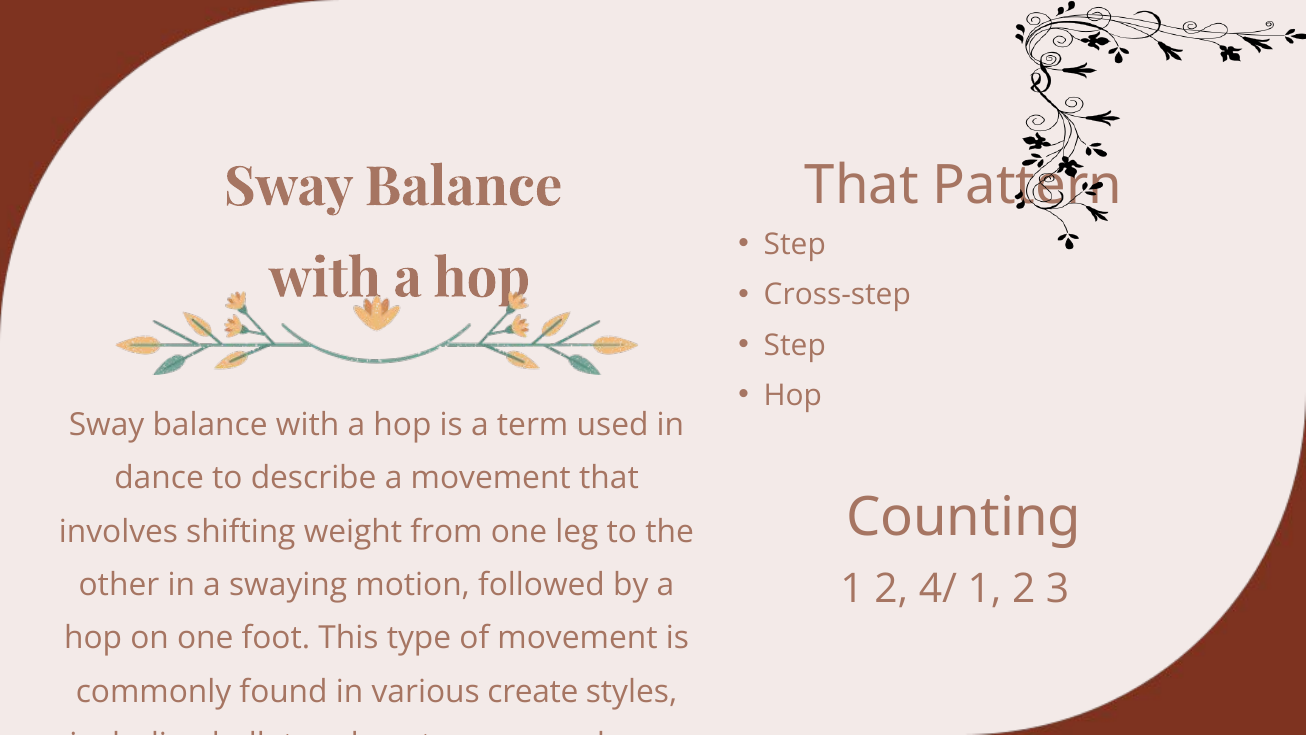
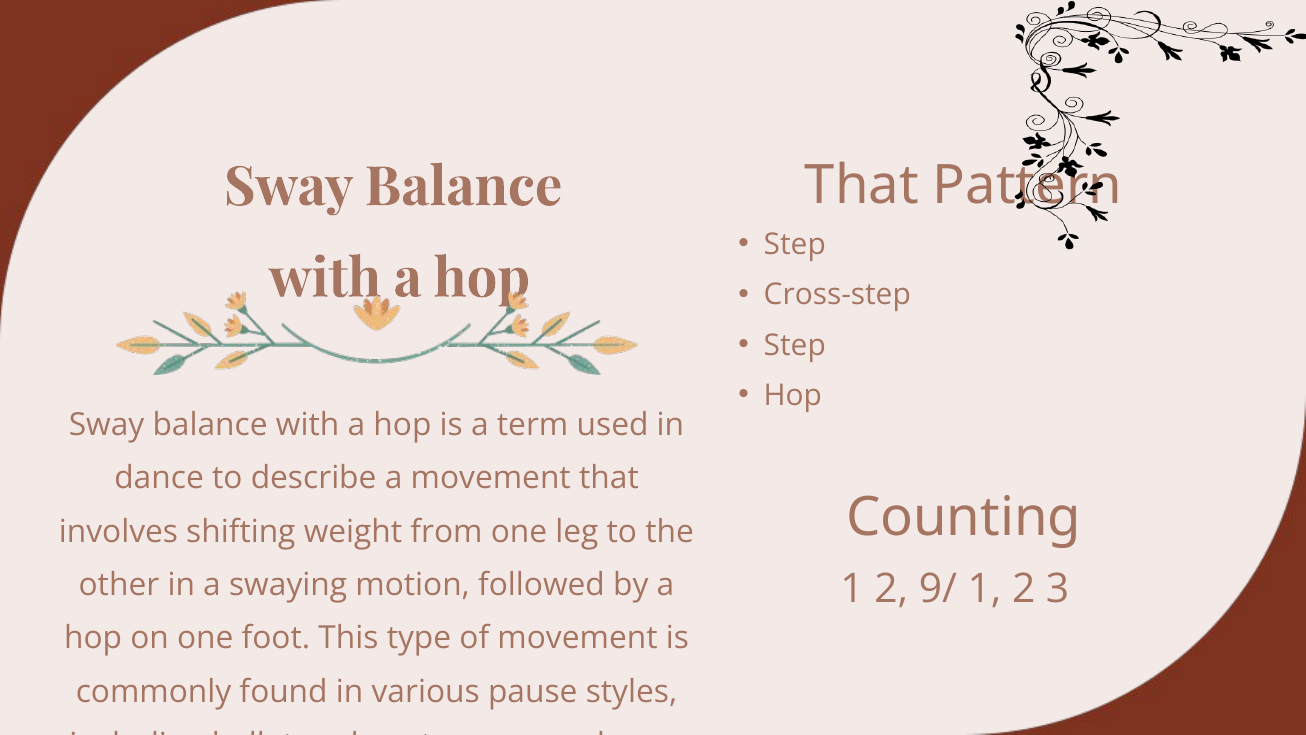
4/: 4/ -> 9/
create: create -> pause
